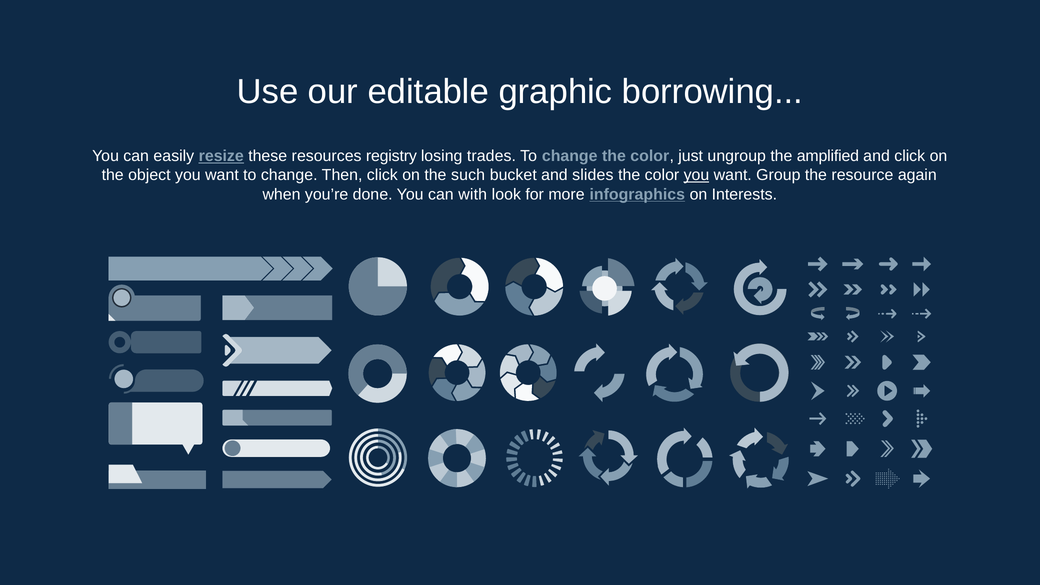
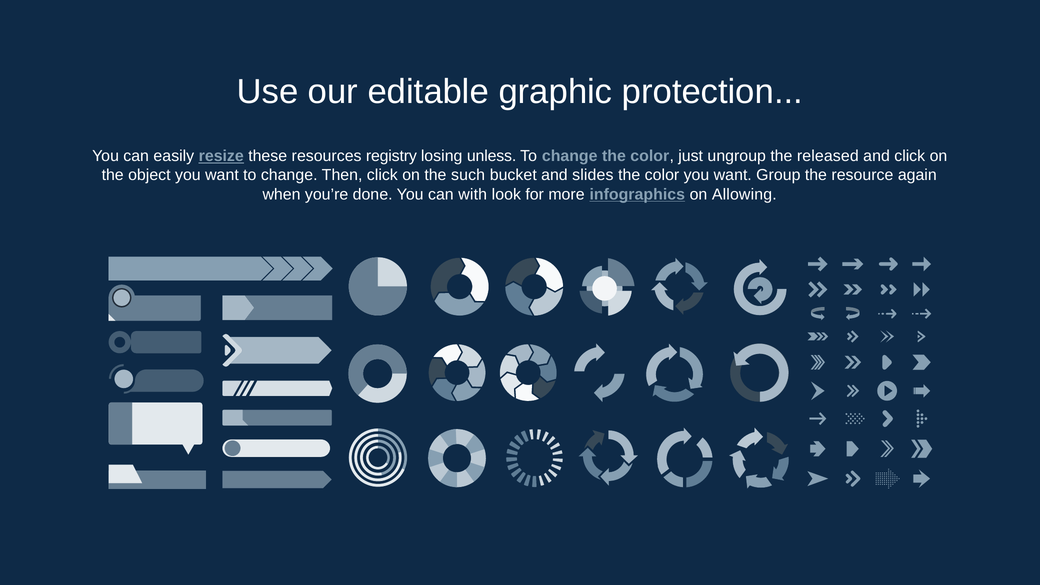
borrowing: borrowing -> protection
trades: trades -> unless
amplified: amplified -> released
you at (696, 175) underline: present -> none
Interests: Interests -> Allowing
